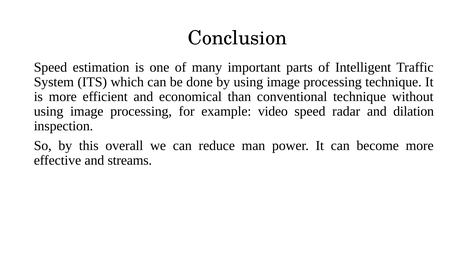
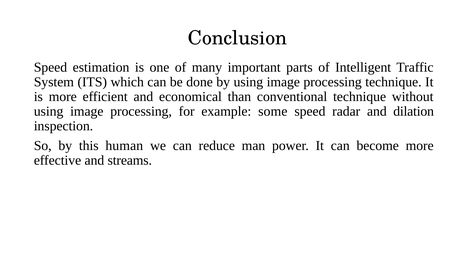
video: video -> some
overall: overall -> human
